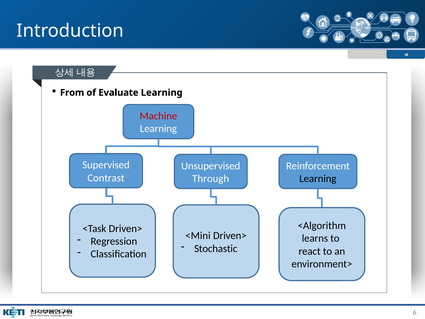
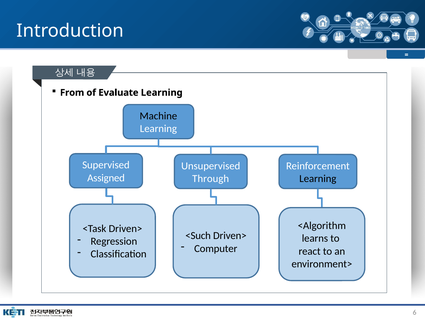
Machine colour: red -> black
Contrast: Contrast -> Assigned
<Mini: <Mini -> <Such
Stochastic: Stochastic -> Computer
